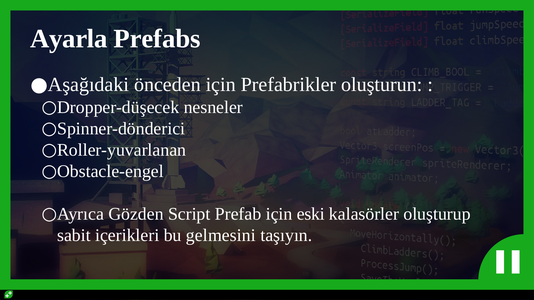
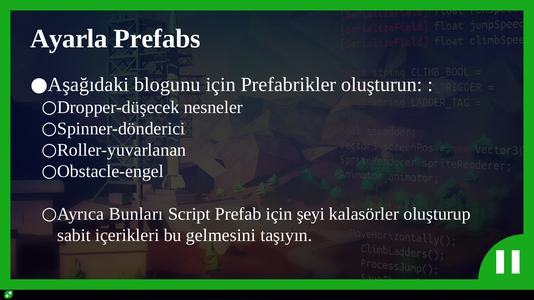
önceden: önceden -> blogunu
Gözden: Gözden -> Bunları
eski: eski -> şeyi
